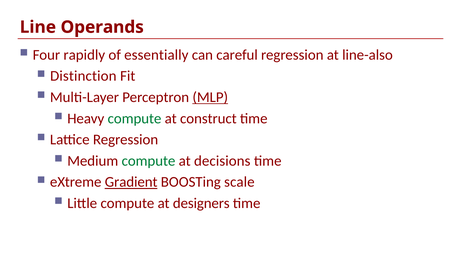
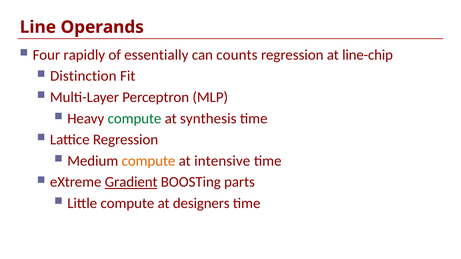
careful: careful -> counts
line-also: line-also -> line-chip
MLP underline: present -> none
construct: construct -> synthesis
compute at (148, 161) colour: green -> orange
decisions: decisions -> intensive
scale: scale -> parts
